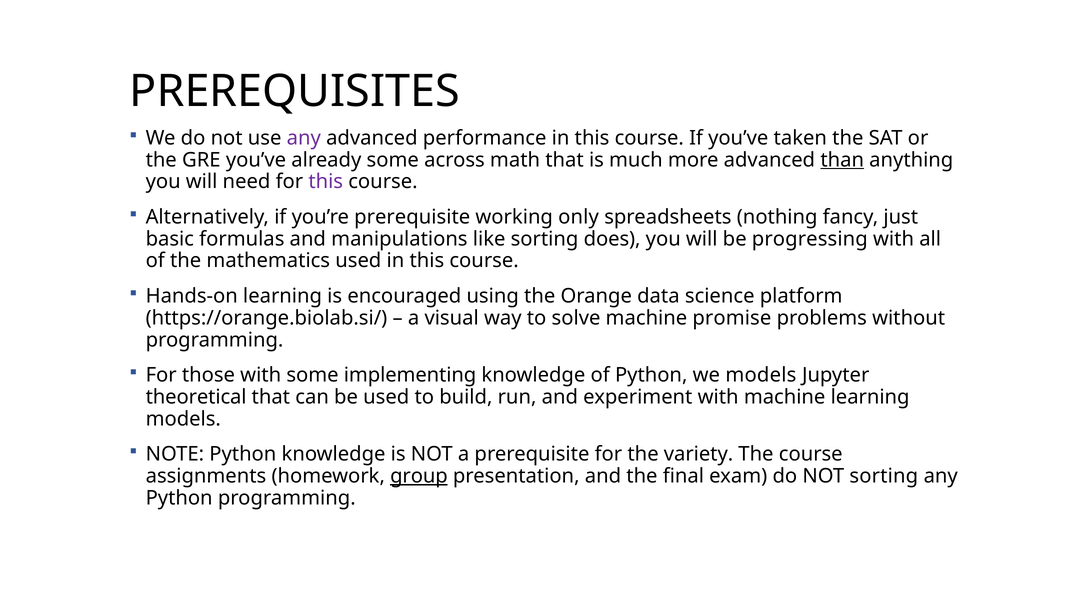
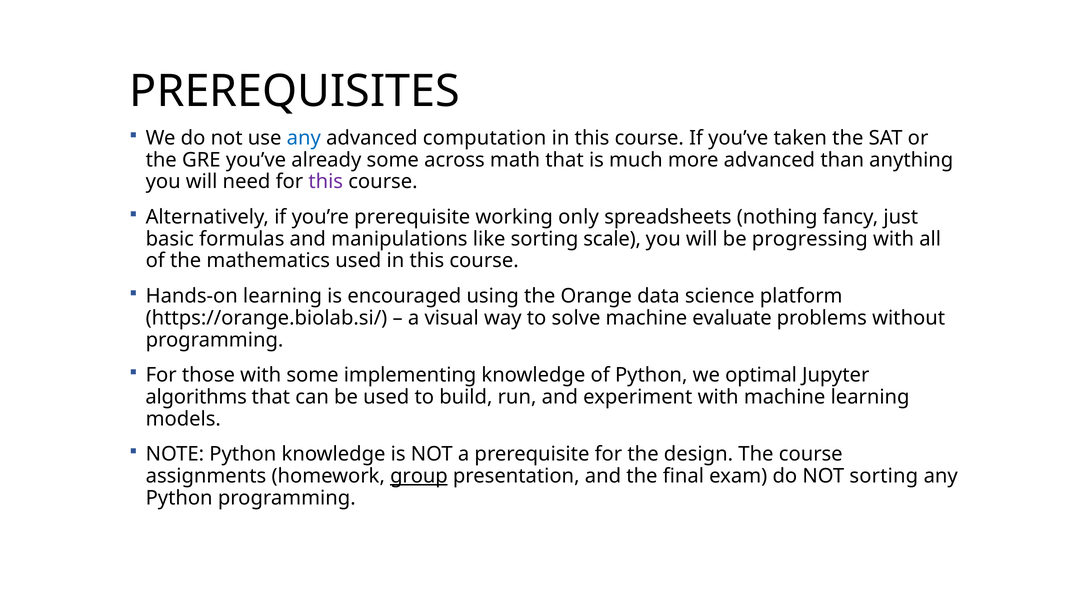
any at (304, 138) colour: purple -> blue
performance: performance -> computation
than underline: present -> none
does: does -> scale
promise: promise -> evaluate
we models: models -> optimal
theoretical: theoretical -> algorithms
variety: variety -> design
